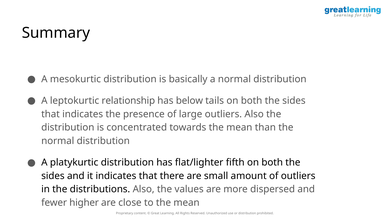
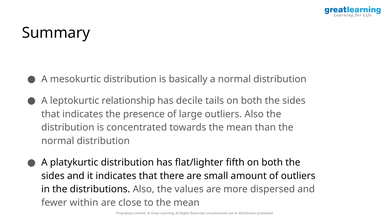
below: below -> decile
higher: higher -> within
